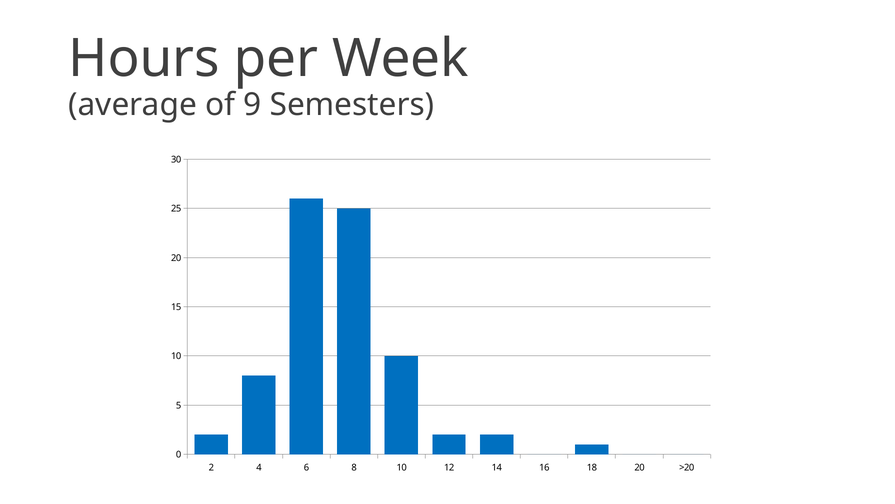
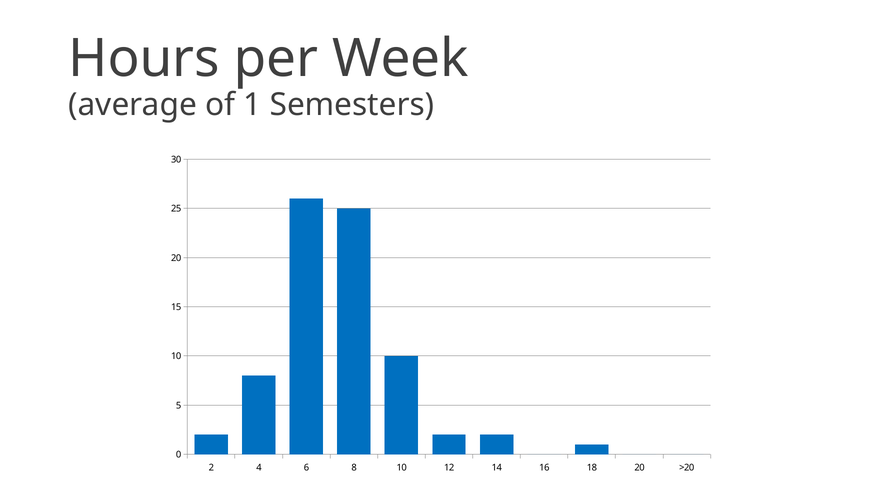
9: 9 -> 1
